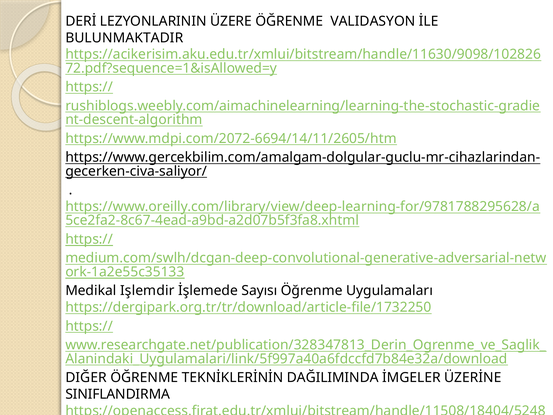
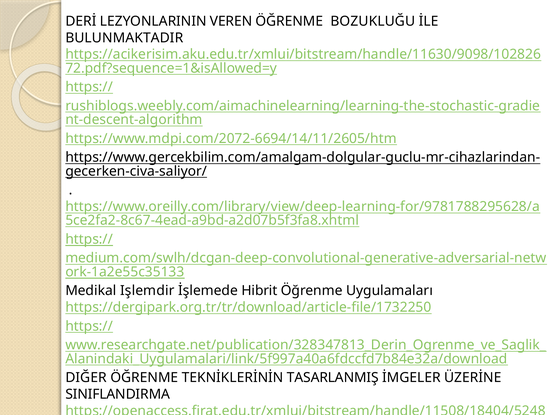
ÜZERE: ÜZERE -> VEREN
VALIDASYON: VALIDASYON -> BOZUKLUĞU
Sayısı: Sayısı -> Hibrit
DAĞILIMINDA: DAĞILIMINDA -> TASARLANMIŞ
